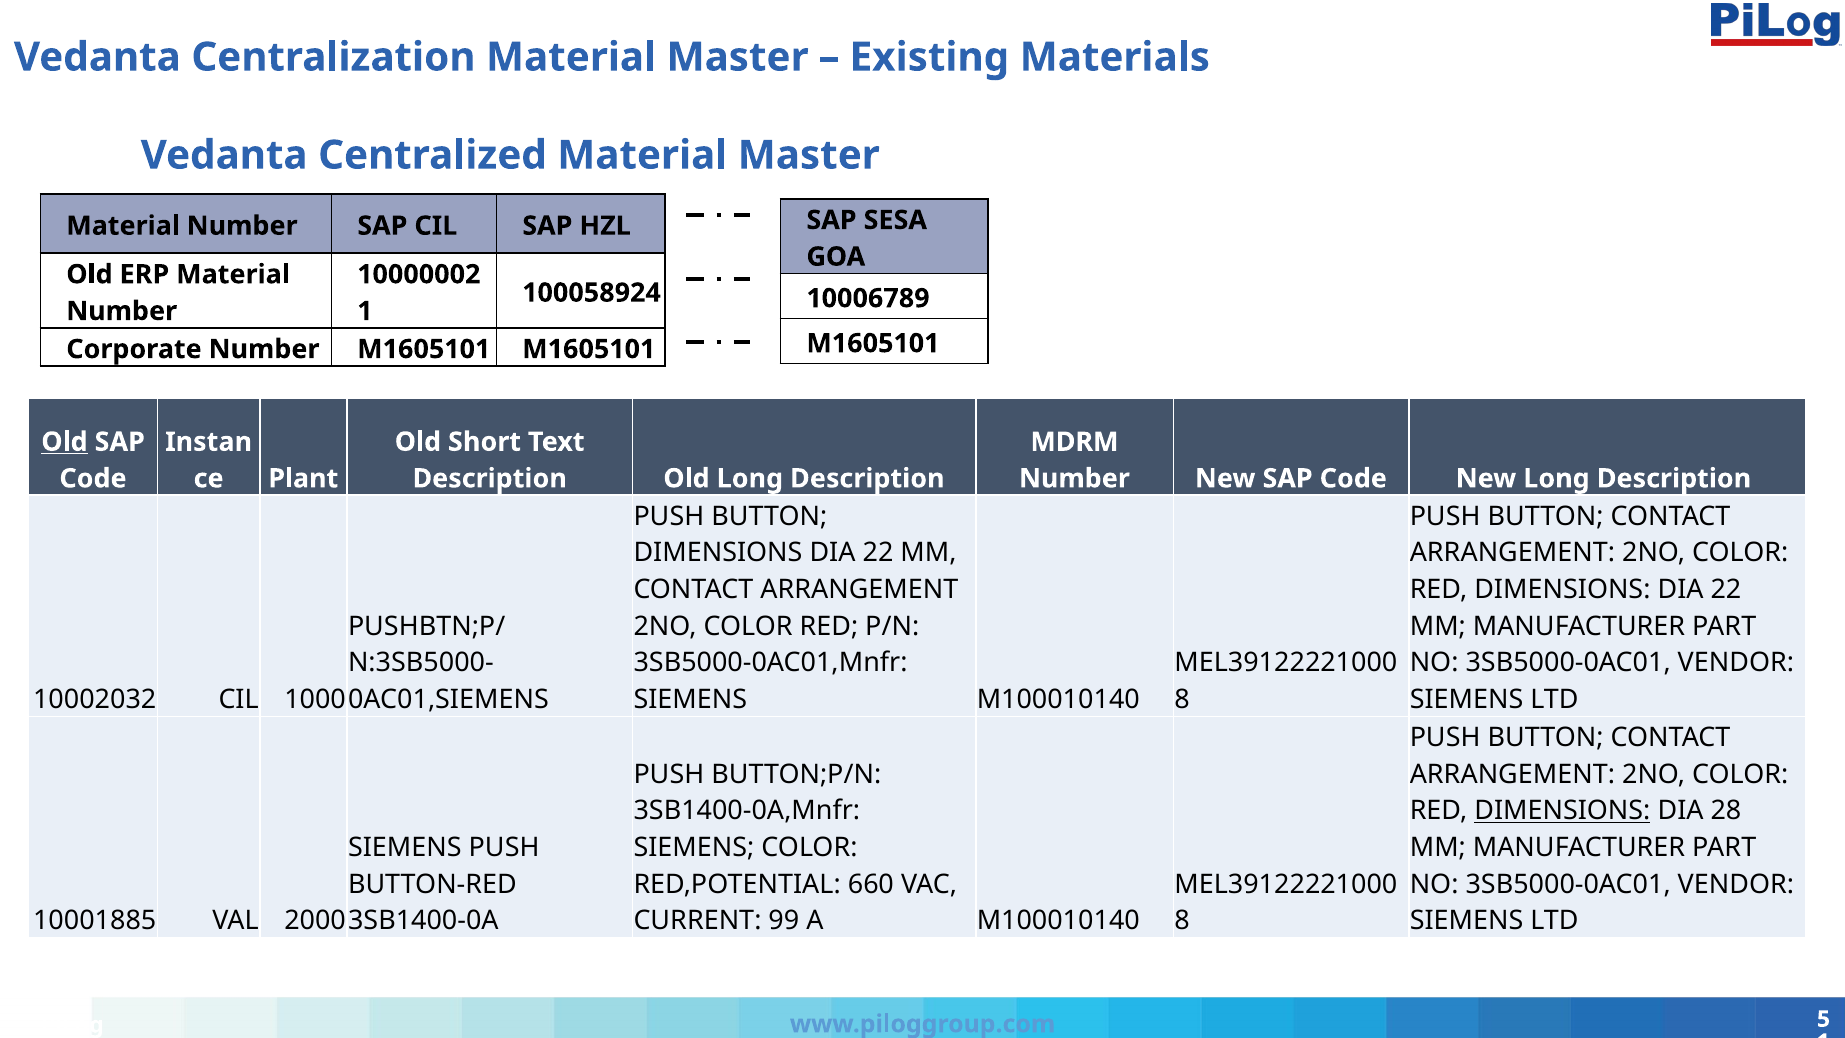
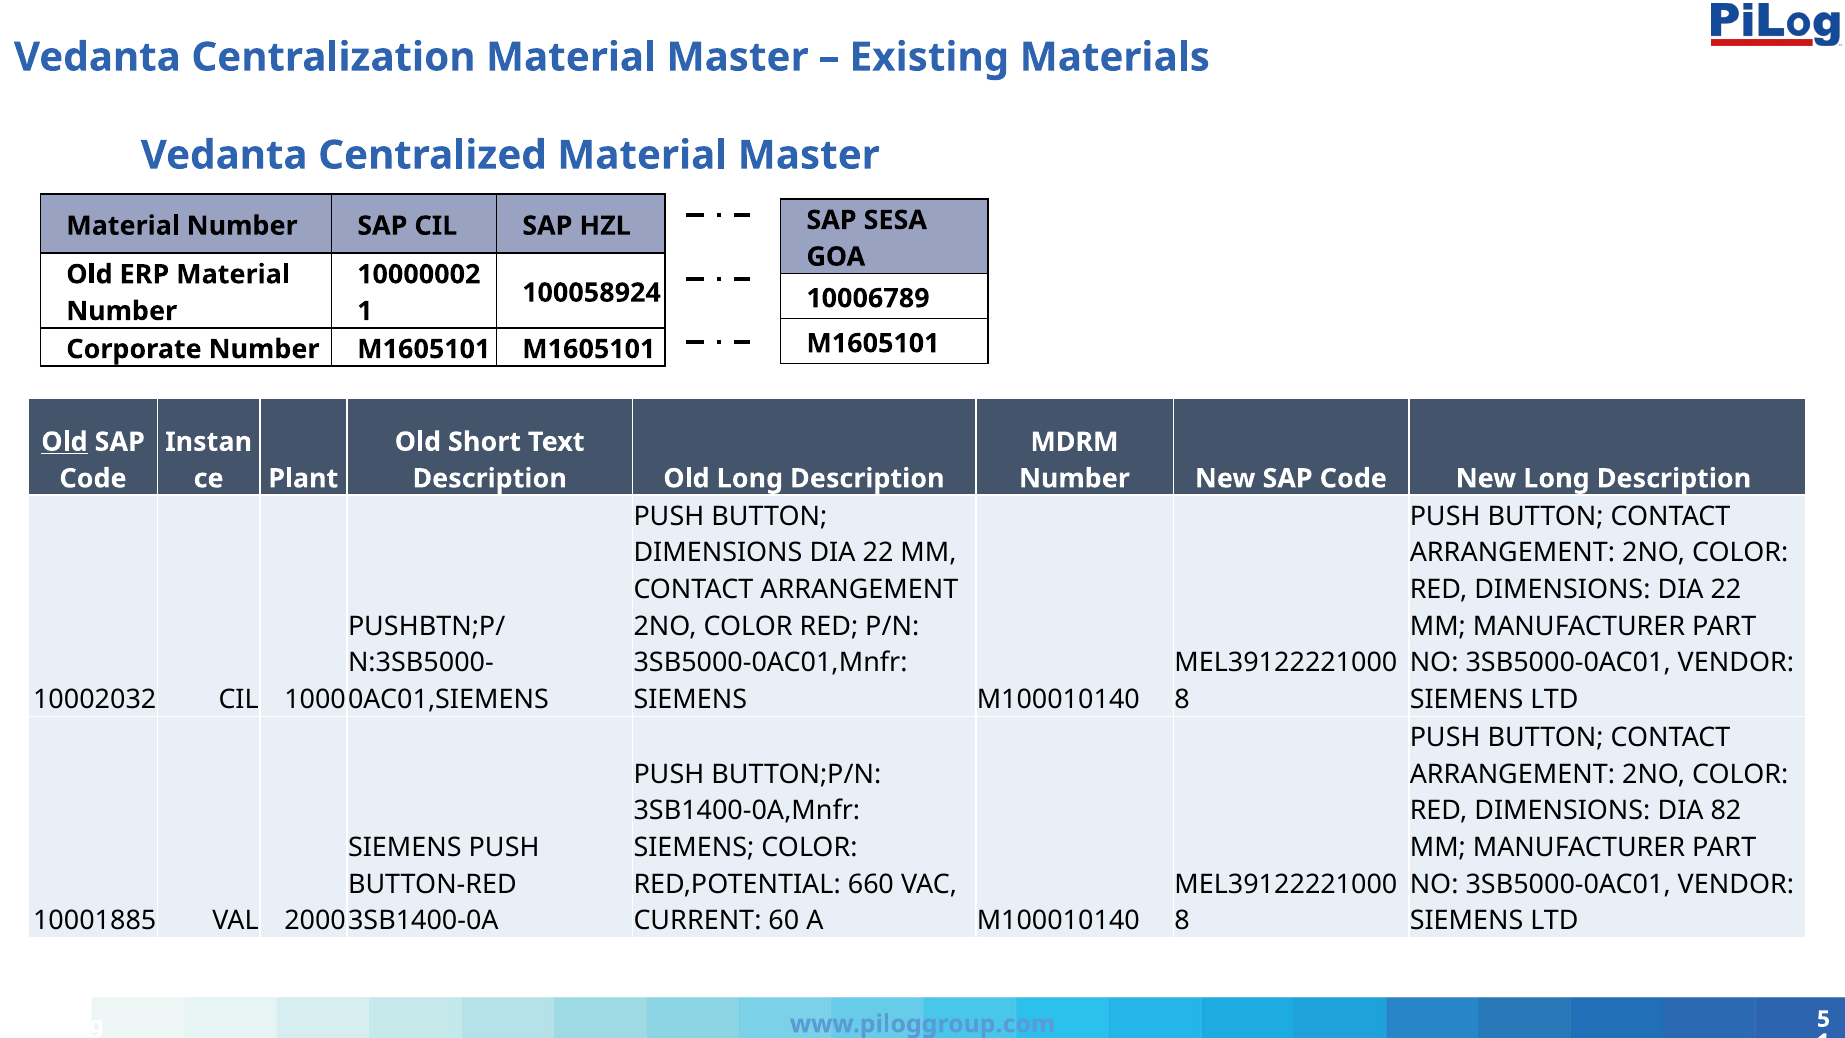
DIMENSIONS at (1562, 811) underline: present -> none
28: 28 -> 82
99: 99 -> 60
